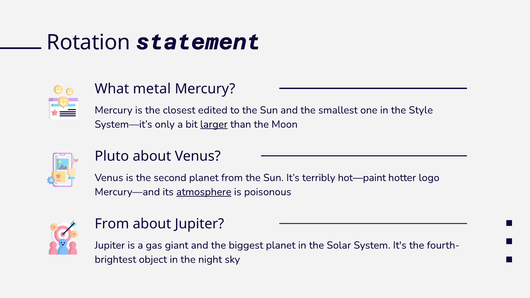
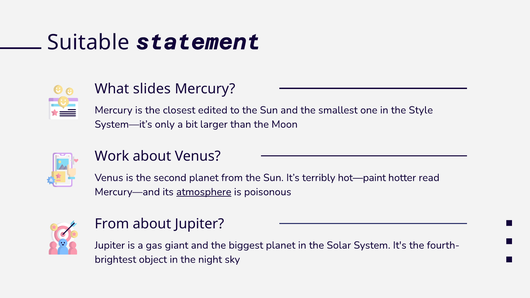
Rotation: Rotation -> Suitable
metal: metal -> slides
larger underline: present -> none
Pluto: Pluto -> Work
logo: logo -> read
